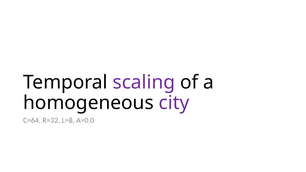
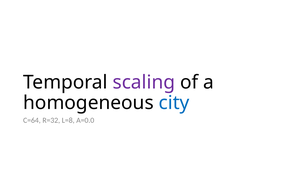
city colour: purple -> blue
